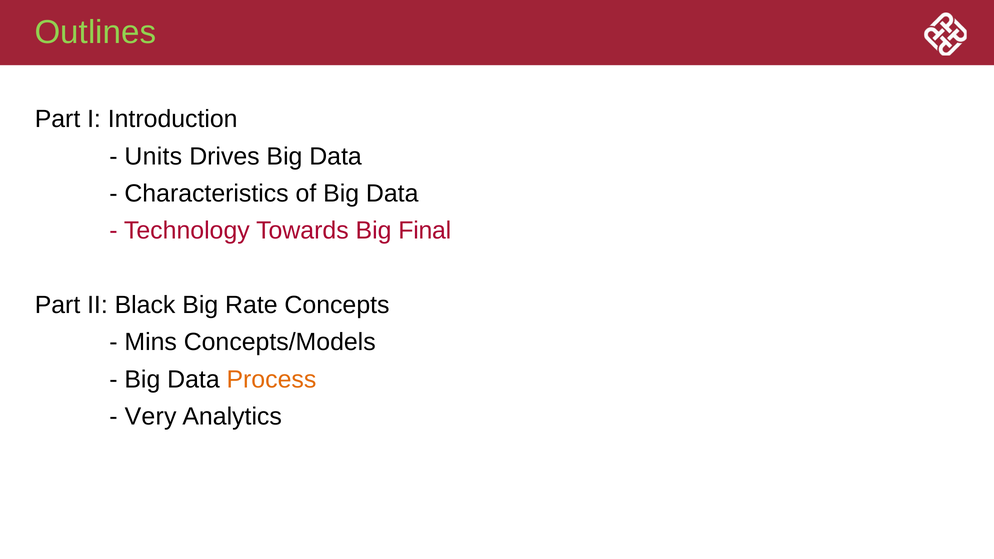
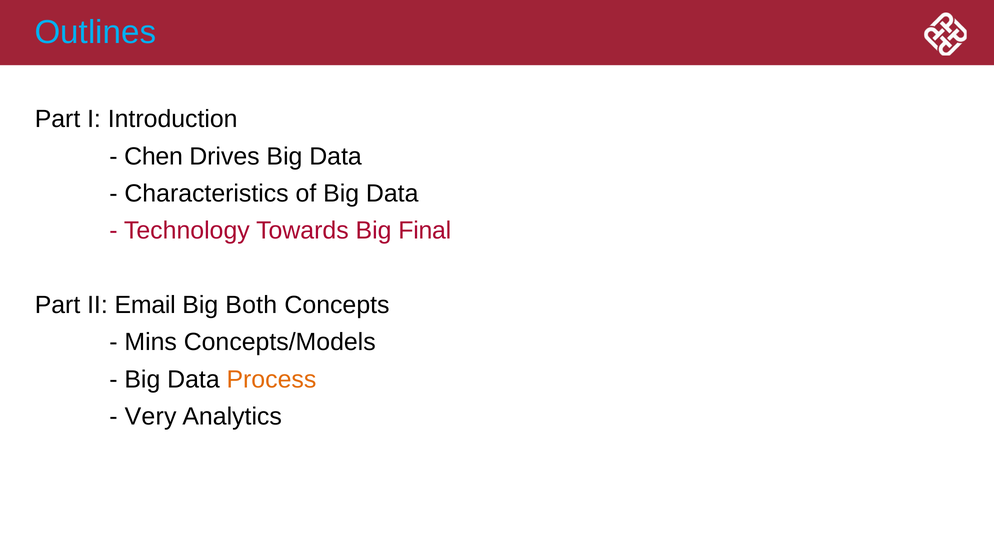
Outlines colour: light green -> light blue
Units: Units -> Chen
Black: Black -> Email
Rate: Rate -> Both
